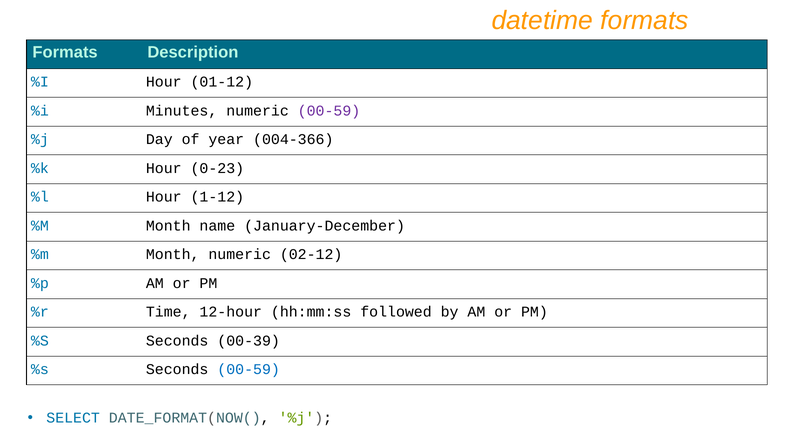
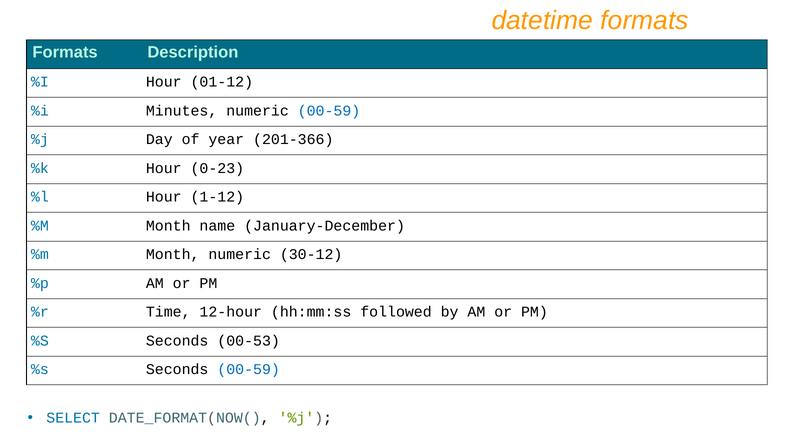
00-59 at (329, 111) colour: purple -> blue
004-366: 004-366 -> 201-366
02-12: 02-12 -> 30-12
00-39: 00-39 -> 00-53
